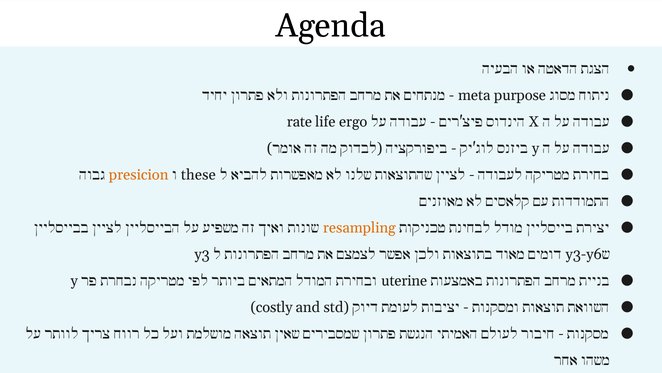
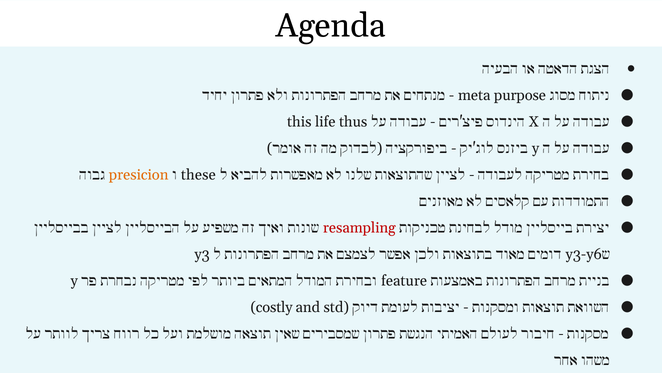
rate: rate -> this
ergo: ergo -> thus
resampling colour: orange -> red
uterine: uterine -> feature
